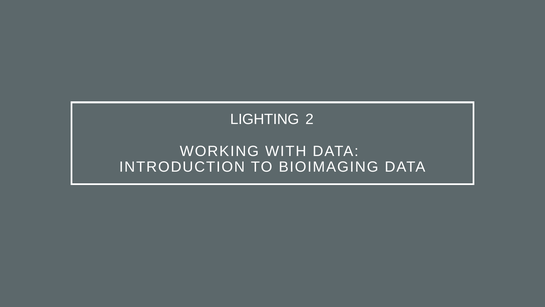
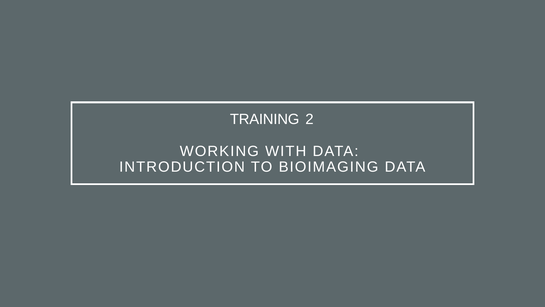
LIGHTING: LIGHTING -> TRAINING
